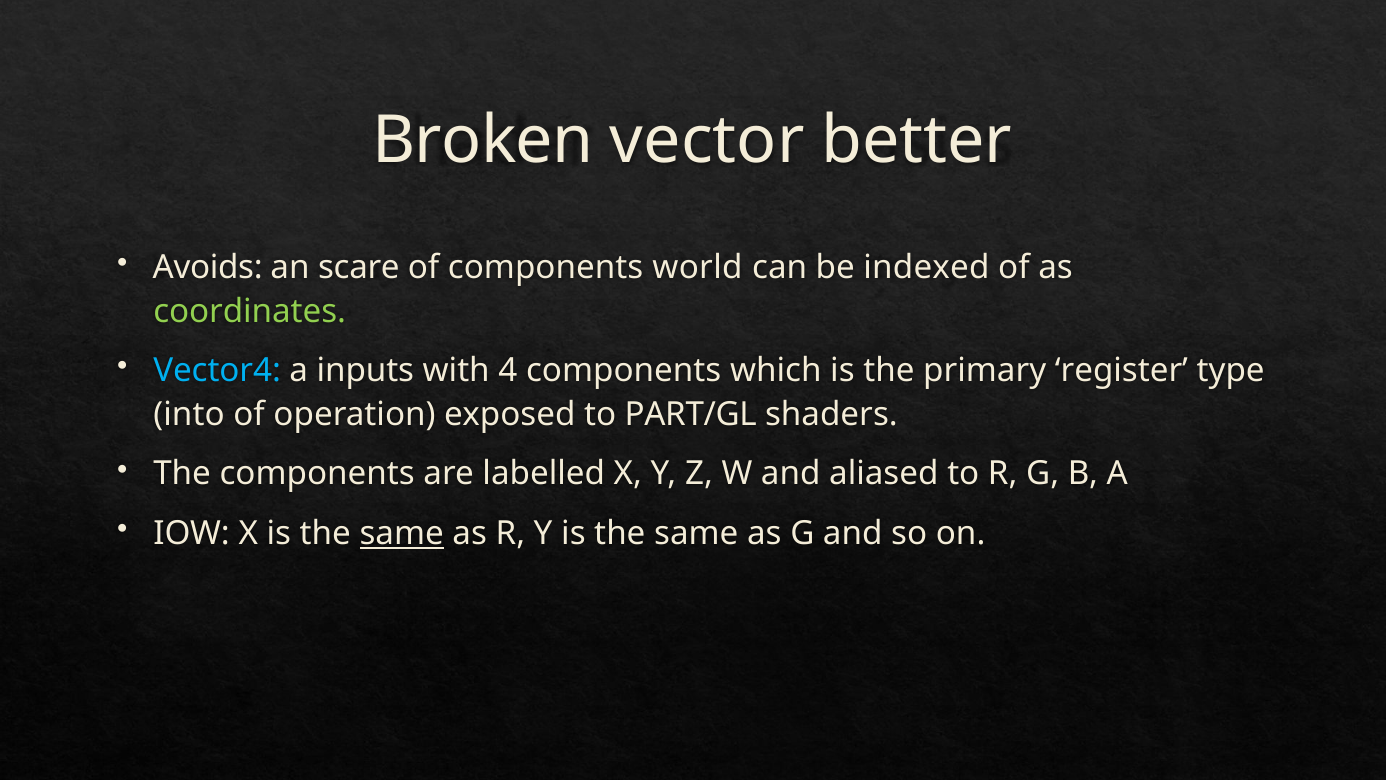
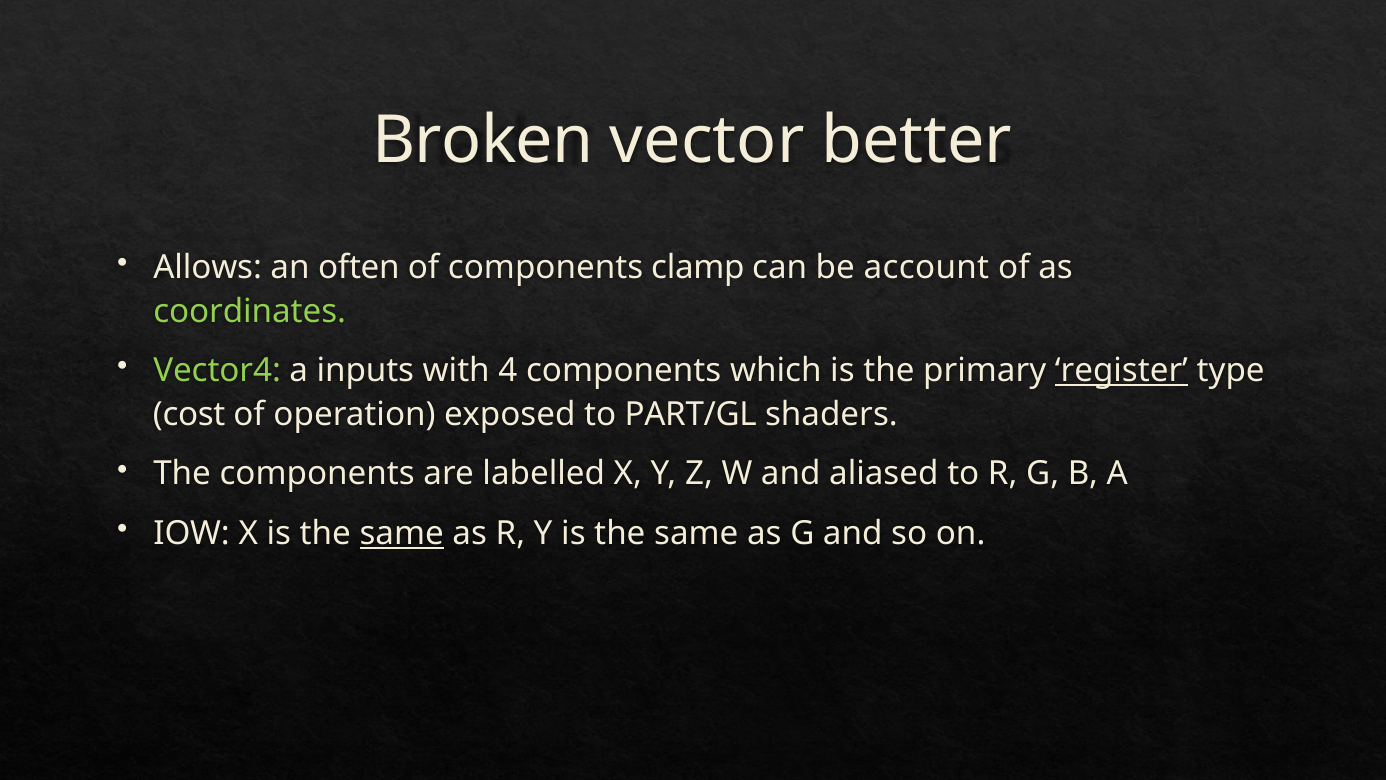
Avoids: Avoids -> Allows
scare: scare -> often
world: world -> clamp
indexed: indexed -> account
Vector4 colour: light blue -> light green
register underline: none -> present
into: into -> cost
